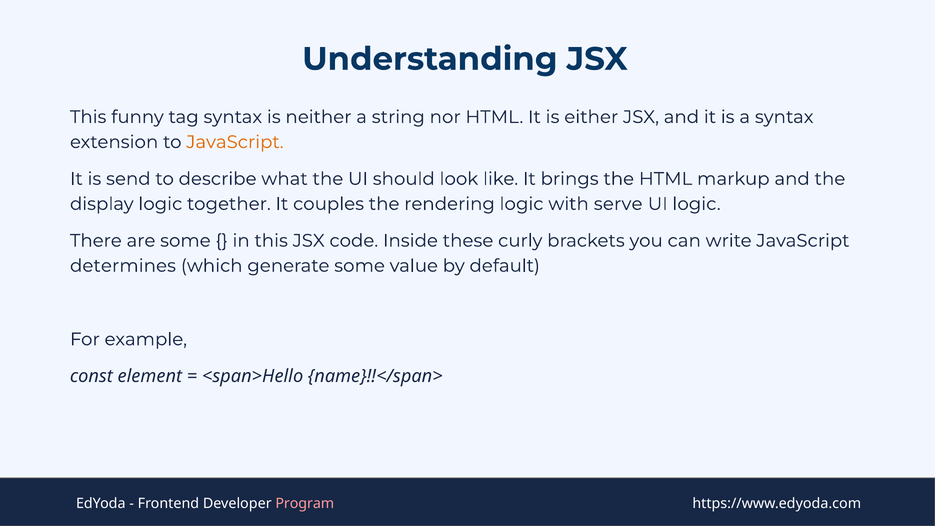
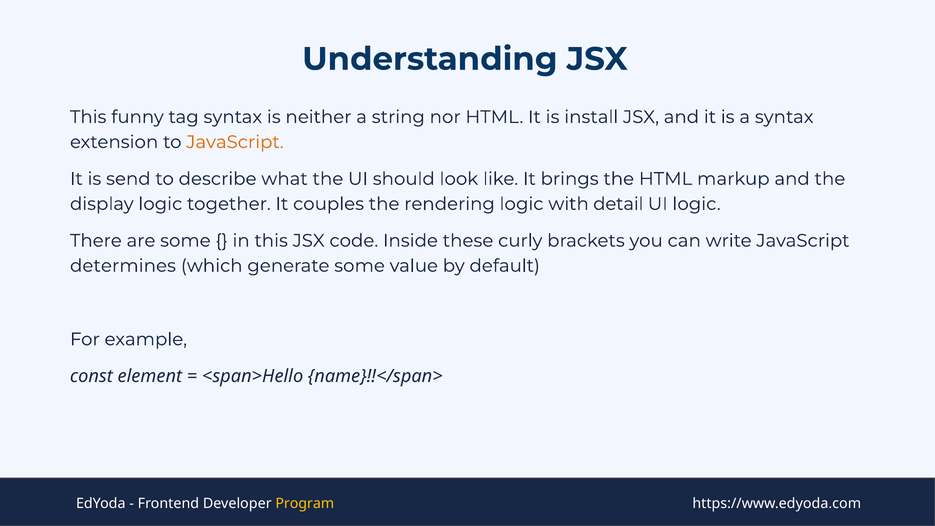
either: either -> install
serve: serve -> detail
Program colour: pink -> yellow
